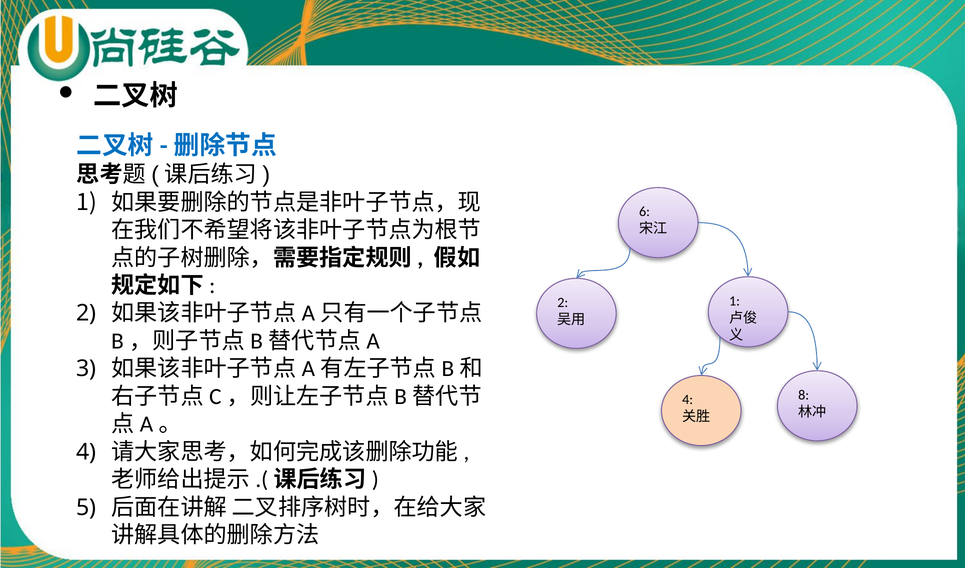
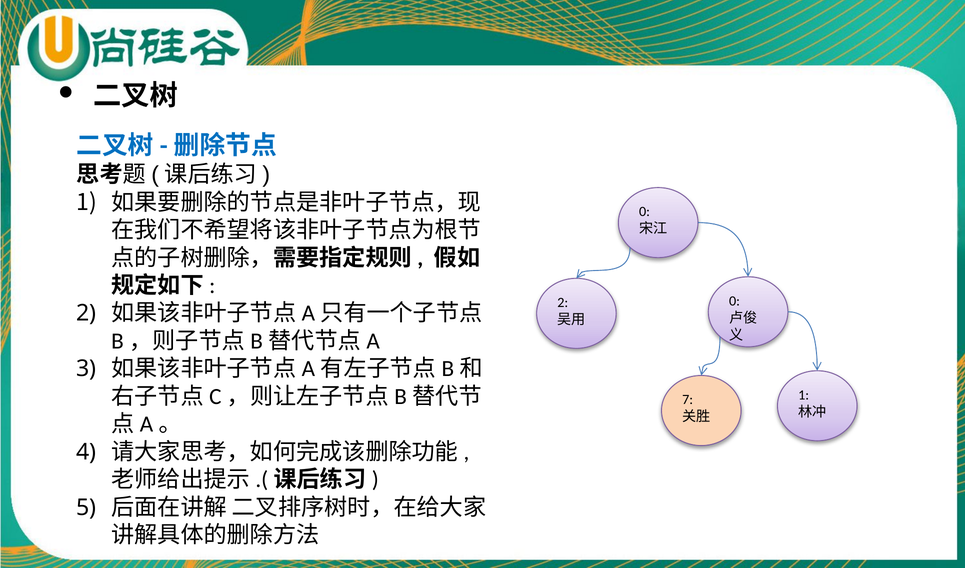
6 at (645, 212): 6 -> 0
1 at (734, 301): 1 -> 0
8 at (804, 395): 8 -> 1
4 at (688, 400): 4 -> 7
